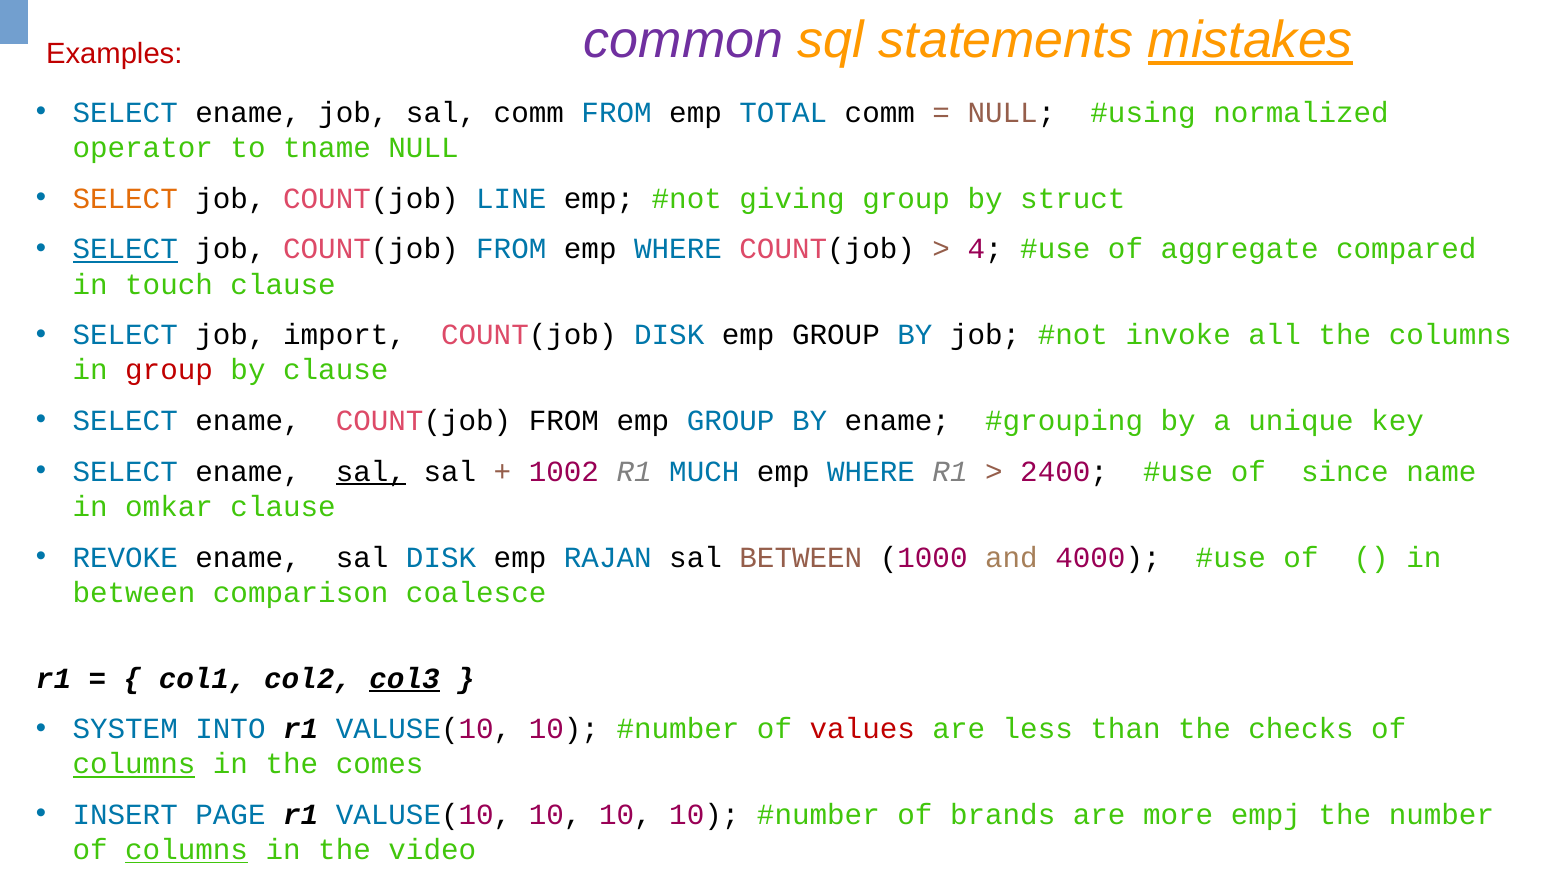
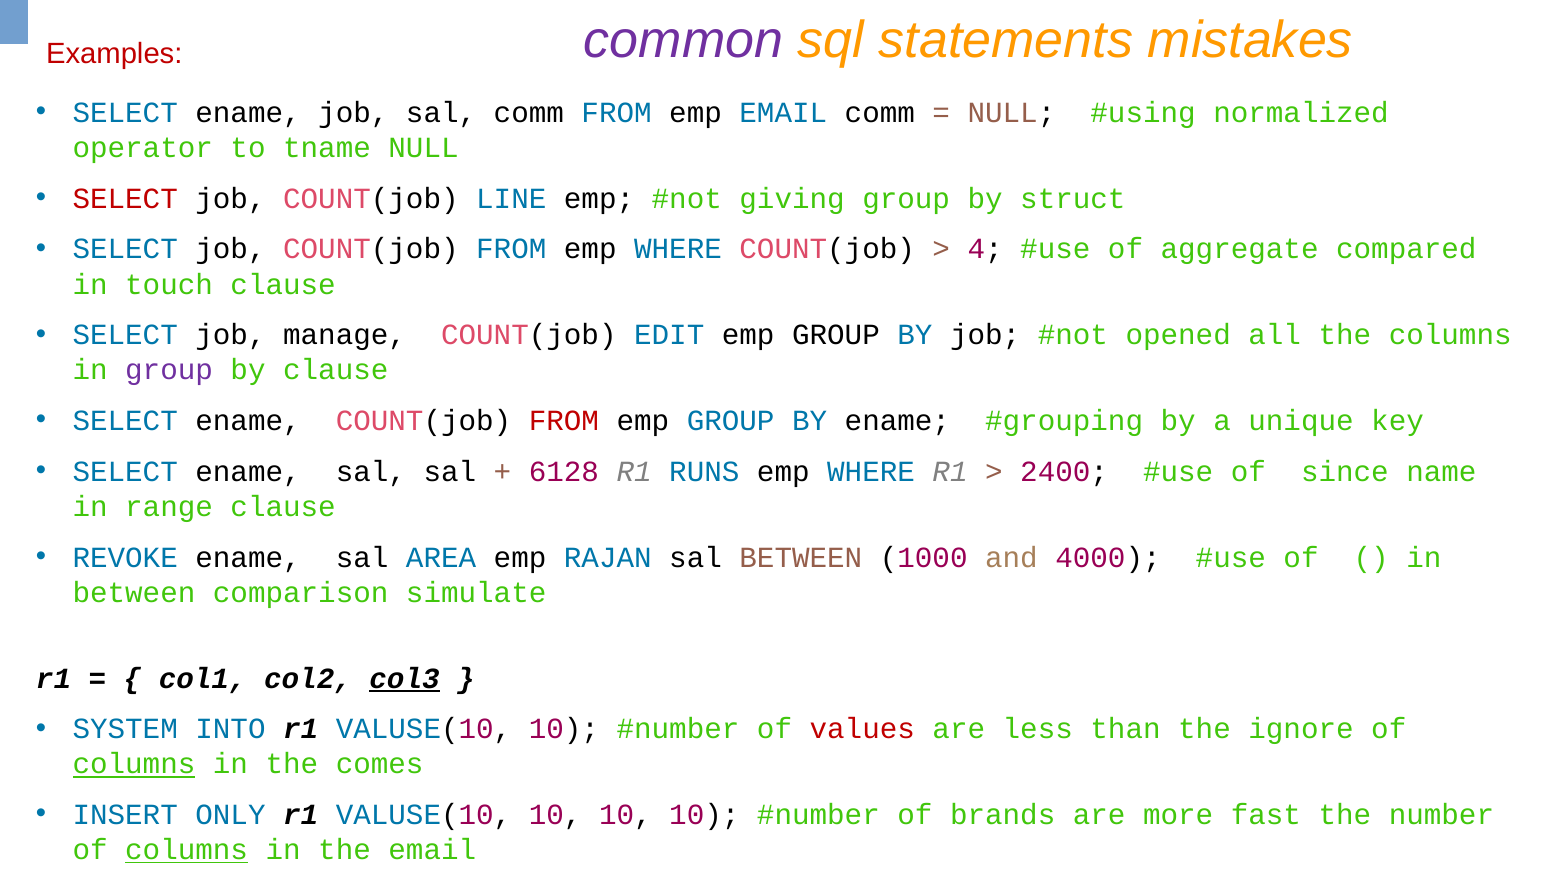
mistakes underline: present -> none
emp TOTAL: TOTAL -> EMAIL
SELECT at (125, 198) colour: orange -> red
SELECT at (125, 249) underline: present -> none
import: import -> manage
COUNT(job DISK: DISK -> EDIT
invoke: invoke -> opened
group at (169, 370) colour: red -> purple
FROM at (564, 421) colour: black -> red
sal at (371, 471) underline: present -> none
1002: 1002 -> 6128
MUCH: MUCH -> RUNS
omkar: omkar -> range
sal DISK: DISK -> AREA
coalesce: coalesce -> simulate
checks: checks -> ignore
PAGE: PAGE -> ONLY
empj: empj -> fast
the video: video -> email
